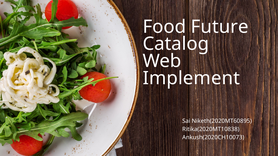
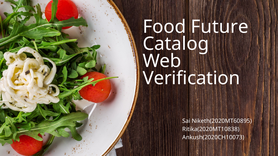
Implement: Implement -> Verification
